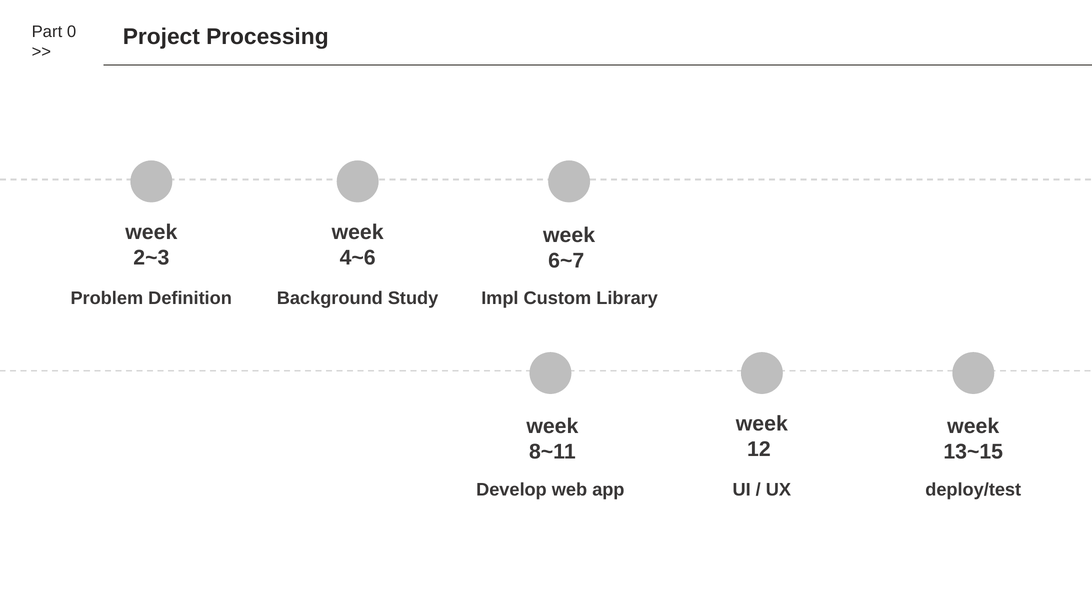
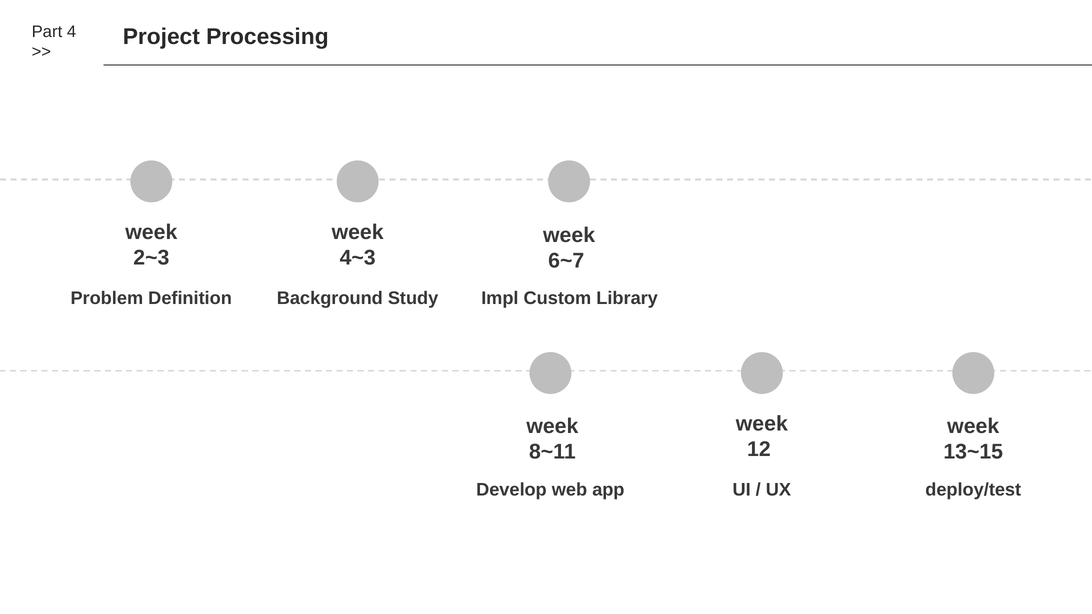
0: 0 -> 4
4~6: 4~6 -> 4~3
